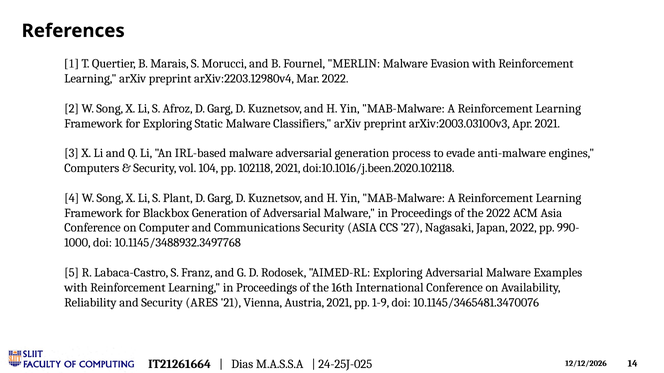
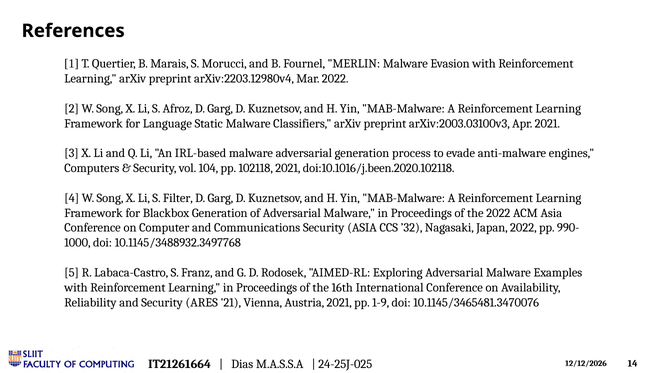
for Exploring: Exploring -> Language
Plant: Plant -> Filter
’27: ’27 -> ’32
